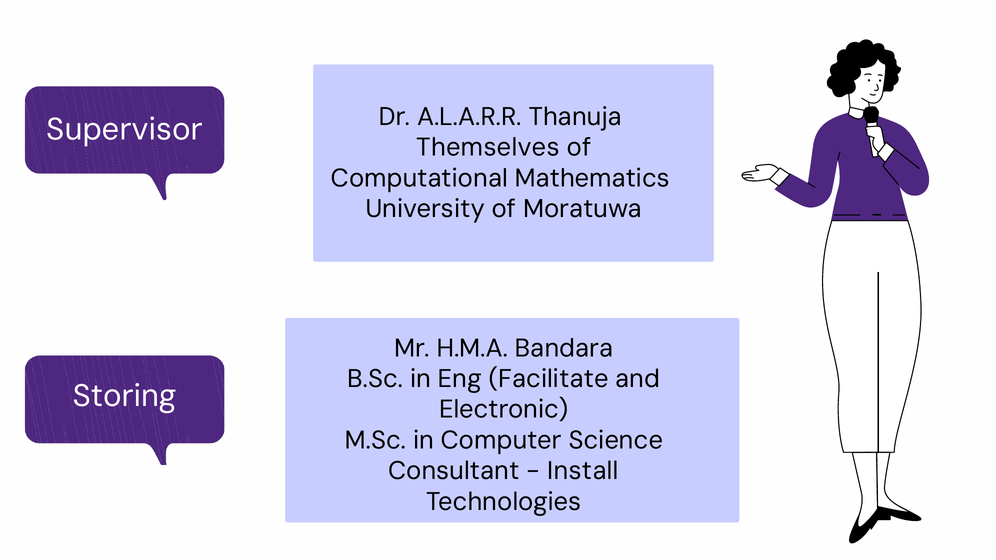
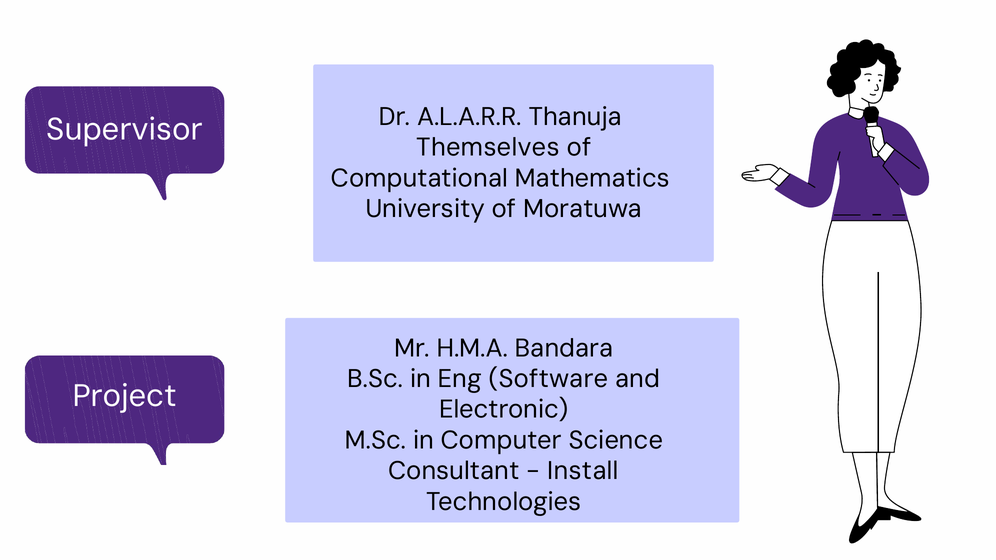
Facilitate: Facilitate -> Software
Storing: Storing -> Project
